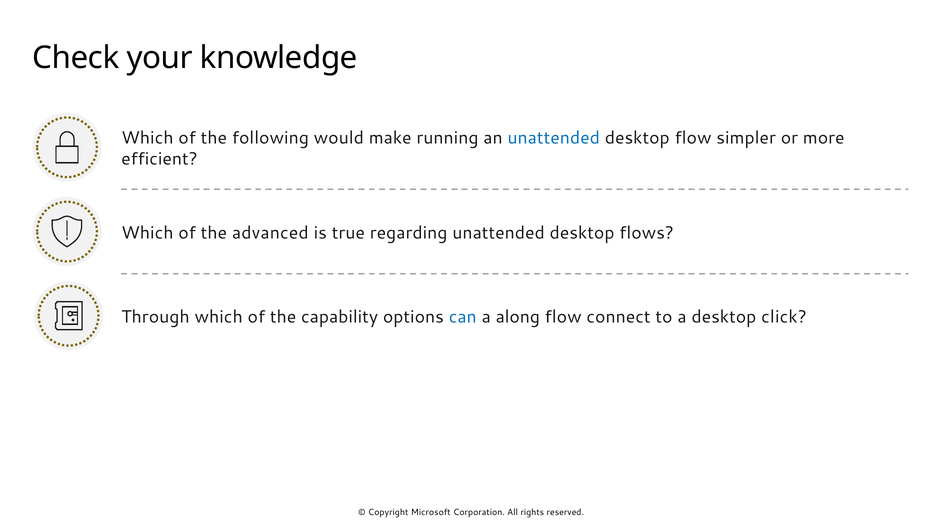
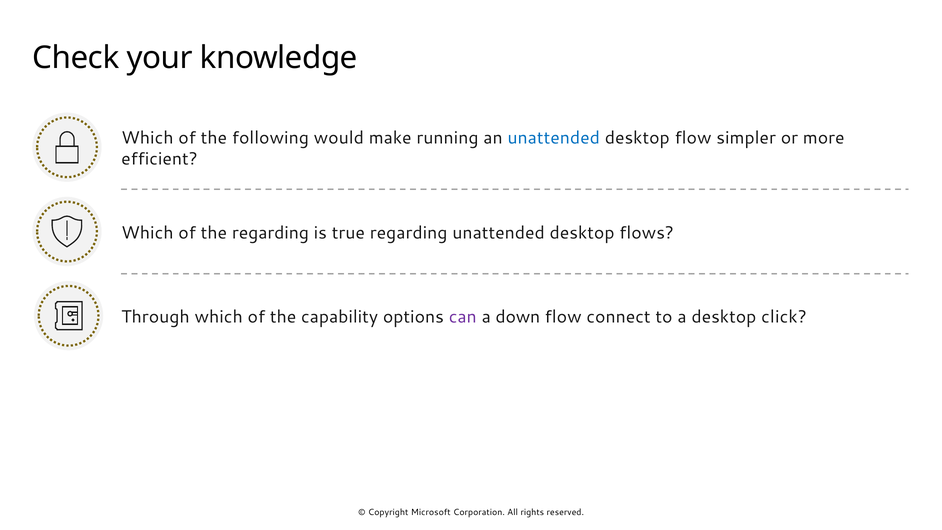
the advanced: advanced -> regarding
can colour: blue -> purple
along: along -> down
